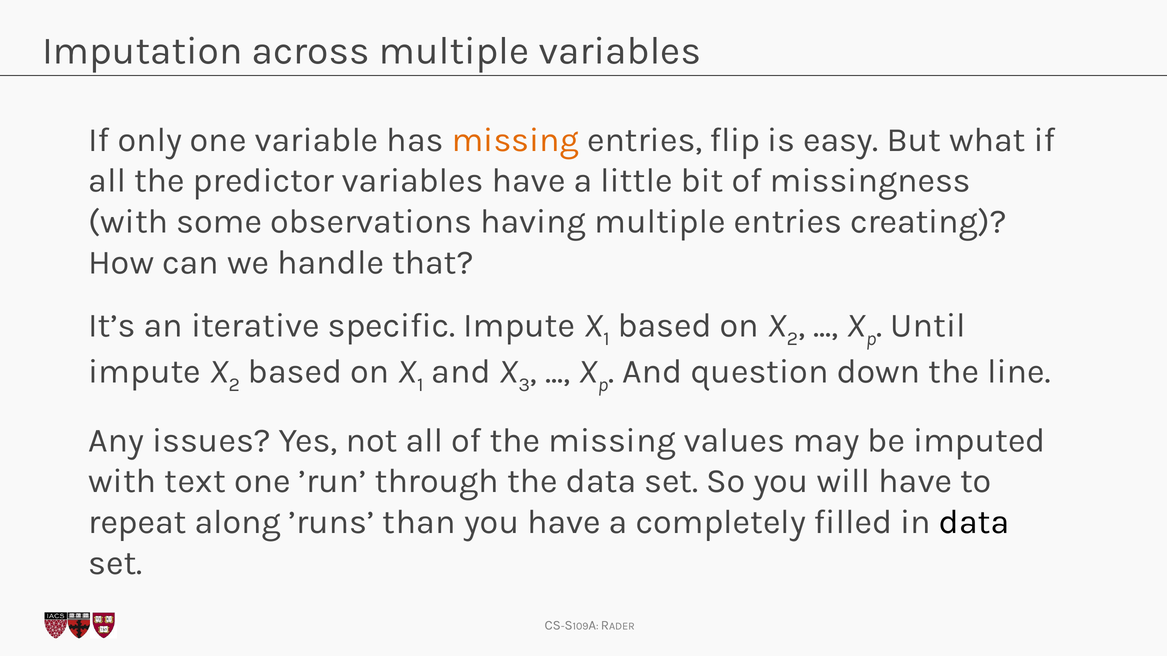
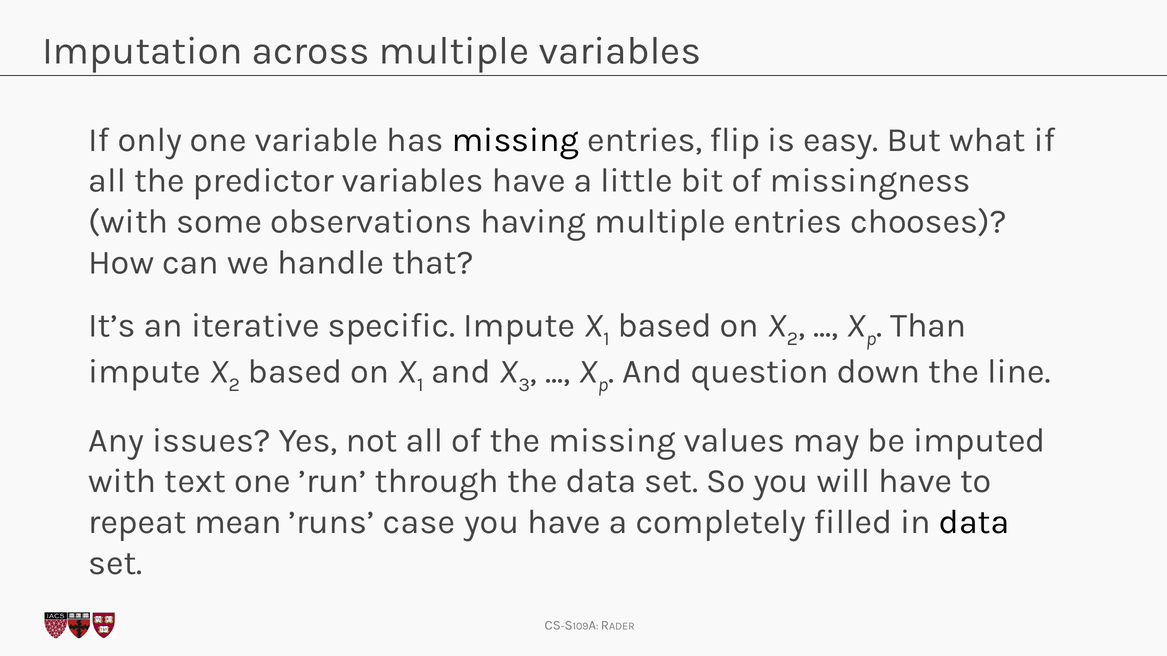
missing at (515, 140) colour: orange -> black
creating: creating -> chooses
Until: Until -> Than
along: along -> mean
than: than -> case
